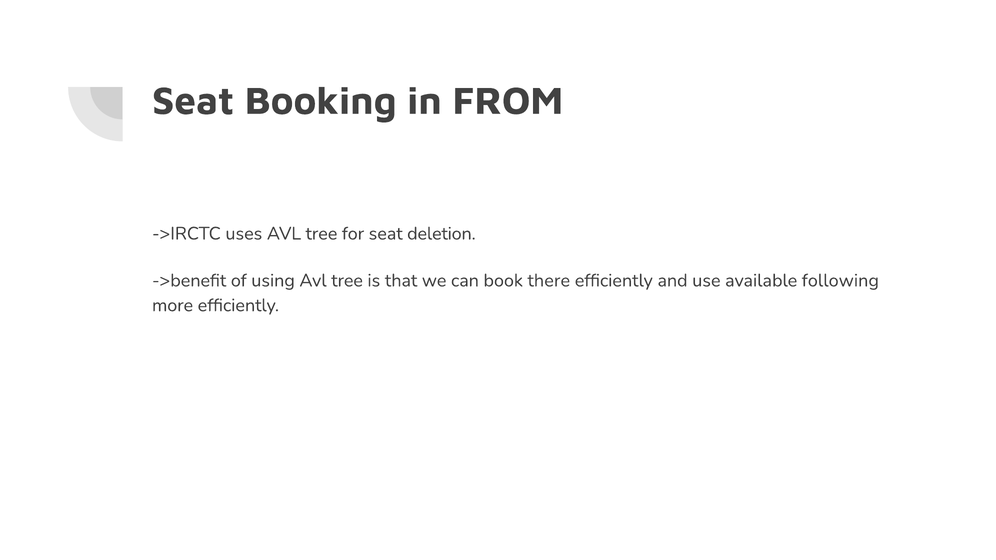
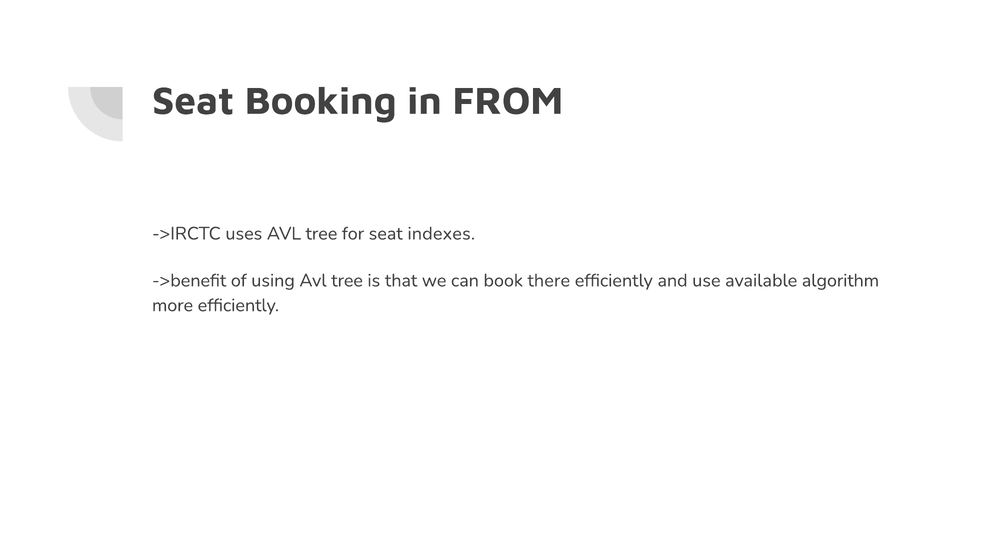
deletion: deletion -> indexes
following: following -> algorithm
